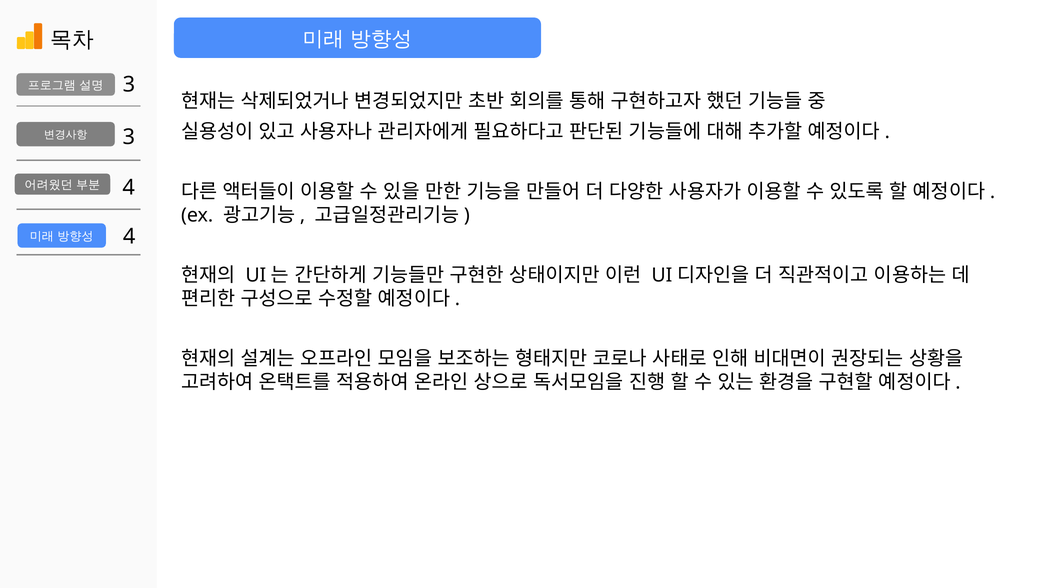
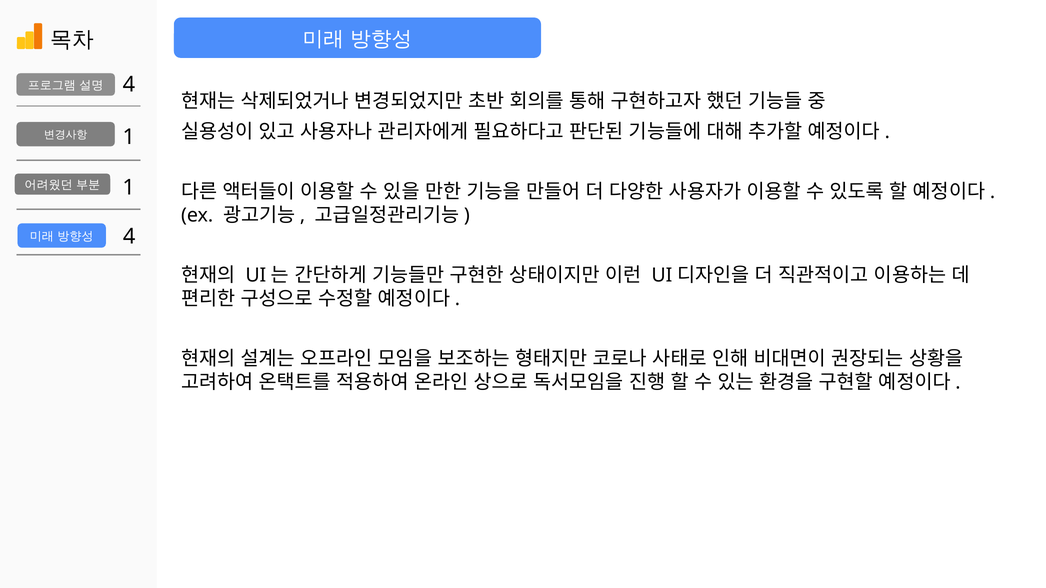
3 at (129, 85): 3 -> 4
3 at (129, 137): 3 -> 1
4 at (129, 188): 4 -> 1
